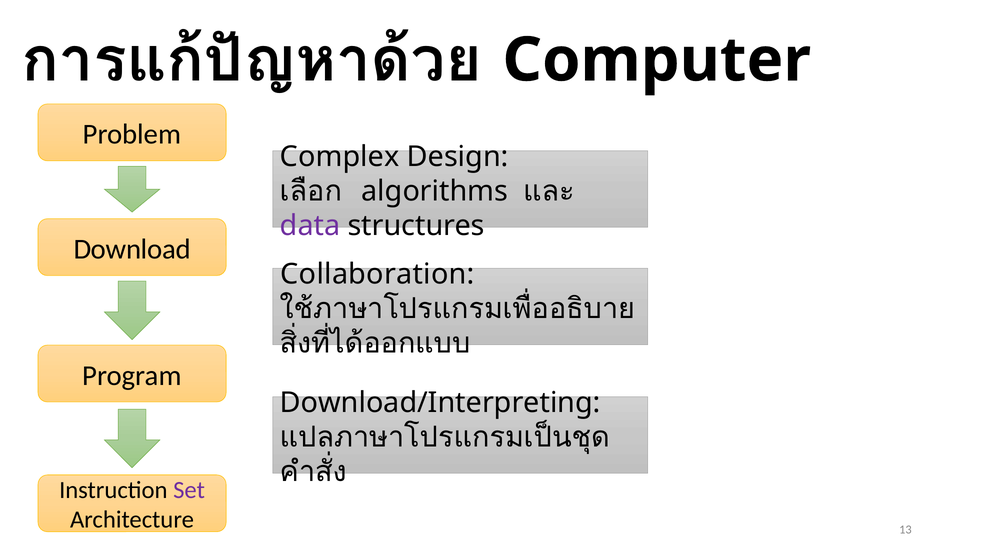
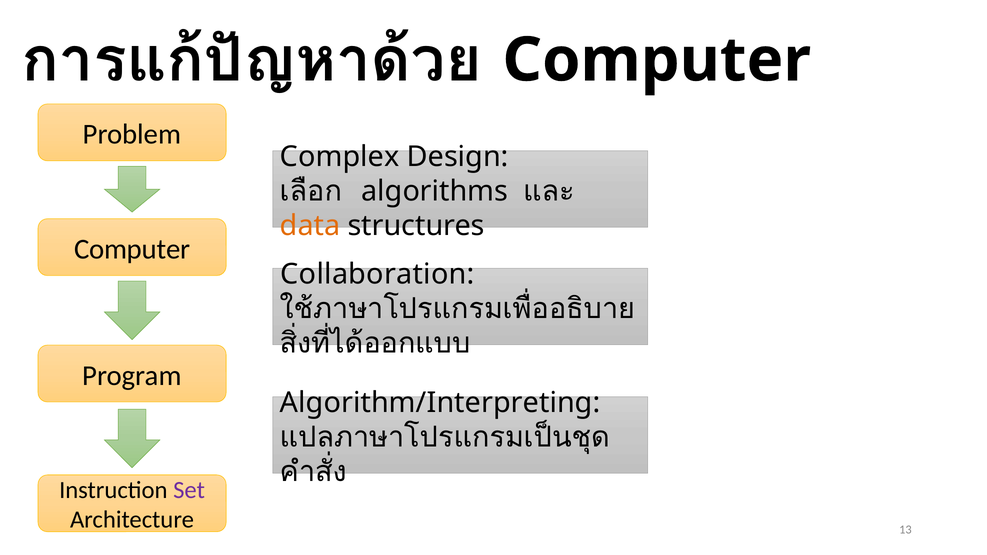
data colour: purple -> orange
Download at (132, 249): Download -> Computer
Download/Interpreting: Download/Interpreting -> Algorithm/Interpreting
